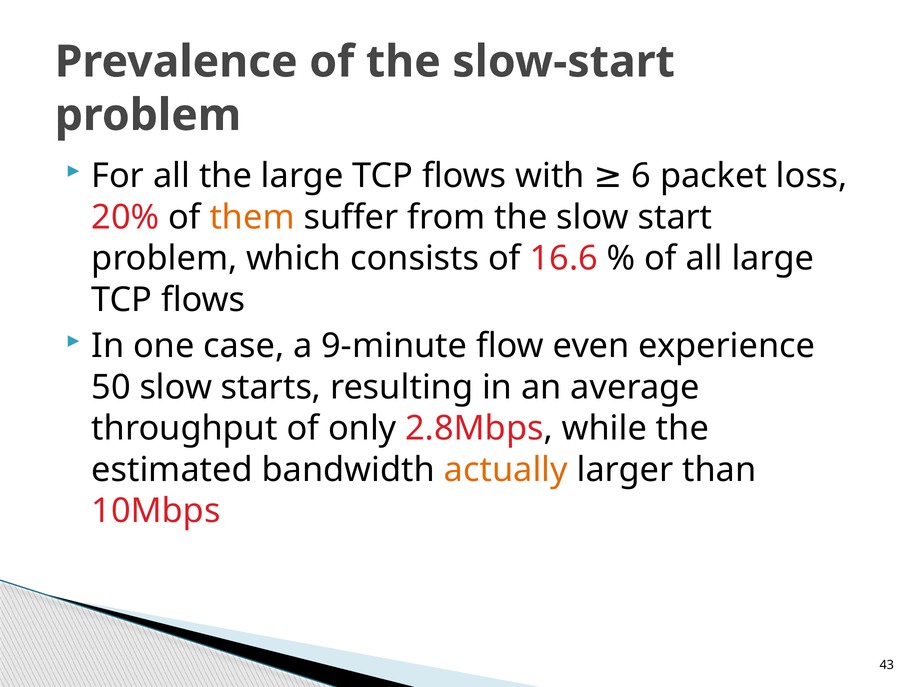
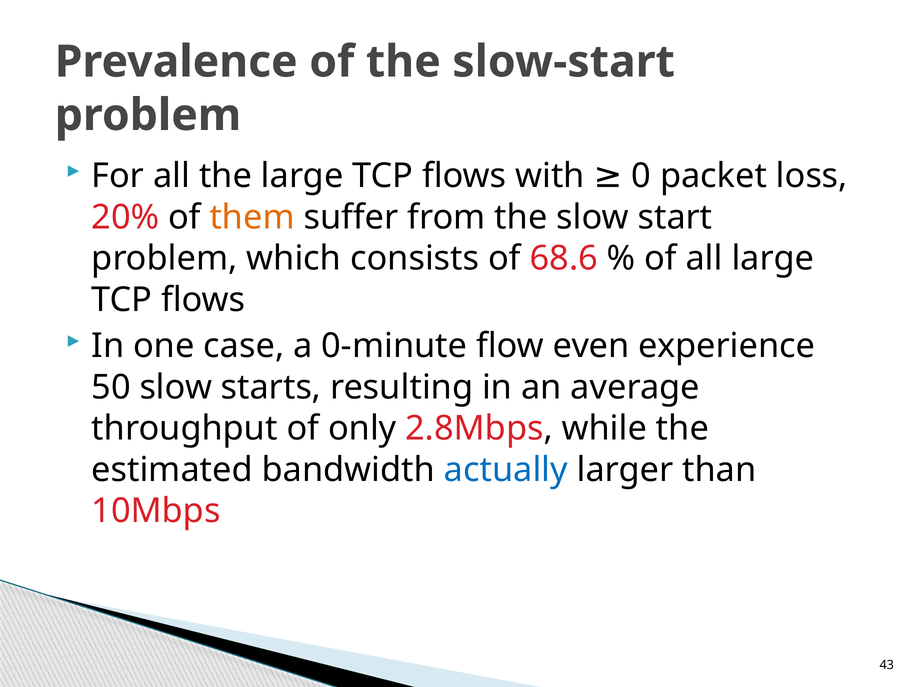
6: 6 -> 0
16.6: 16.6 -> 68.6
9-minute: 9-minute -> 0-minute
actually colour: orange -> blue
